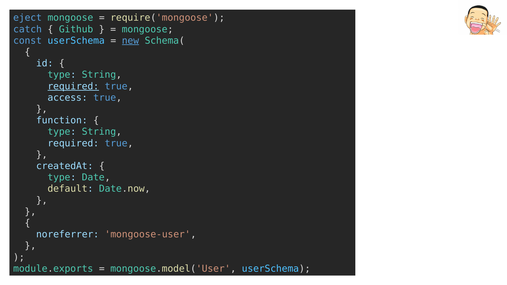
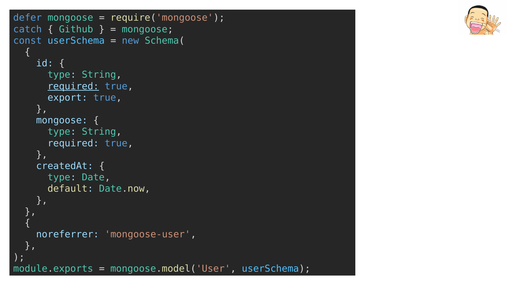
eject: eject -> defer
new underline: present -> none
access: access -> export
function at (62, 121): function -> mongoose
